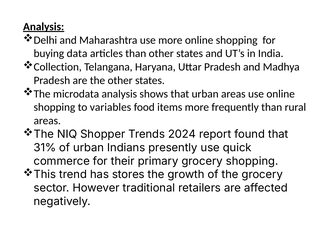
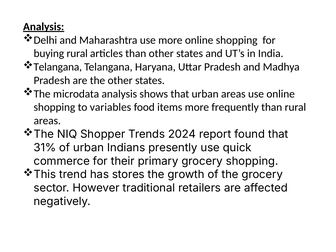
buying data: data -> rural
Collection at (58, 67): Collection -> Telangana
